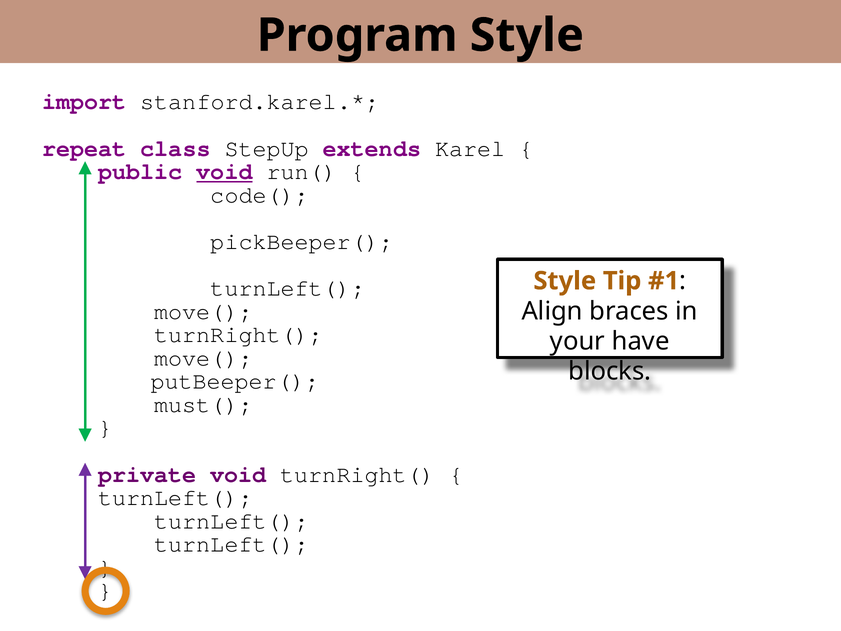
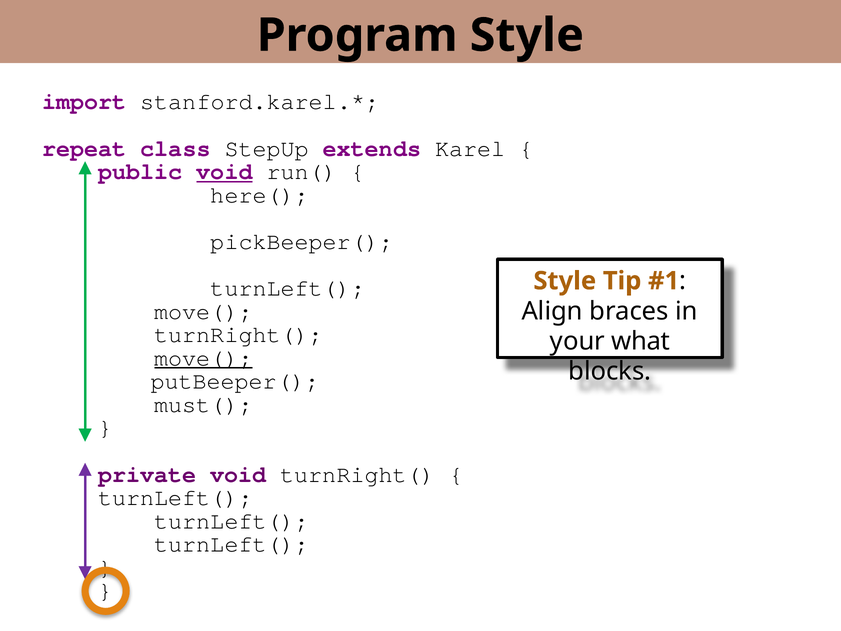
code(: code( -> here(
have: have -> what
move( at (203, 358) underline: none -> present
